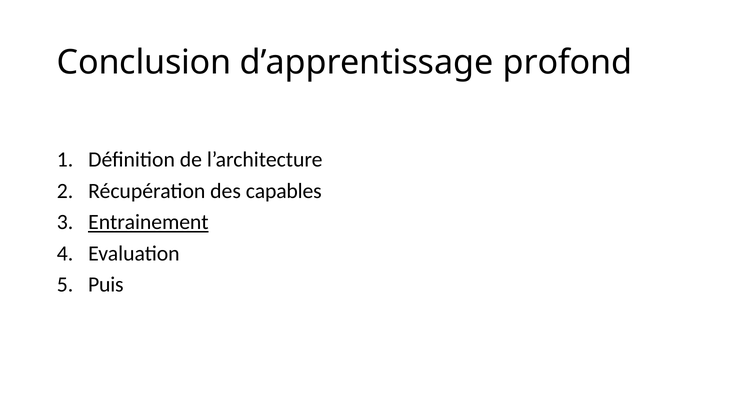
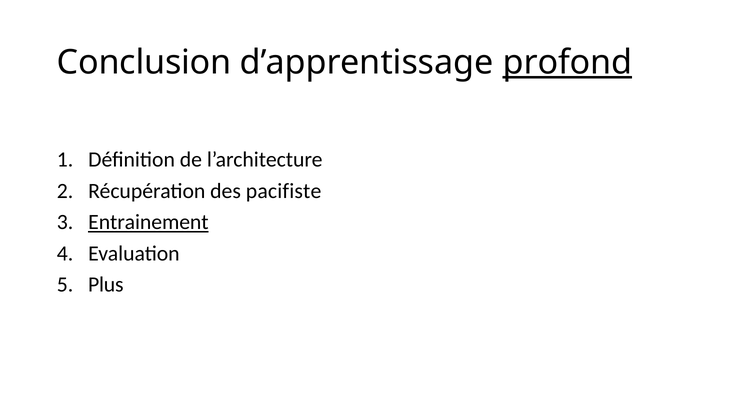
profond underline: none -> present
capables: capables -> pacifiste
Puis: Puis -> Plus
